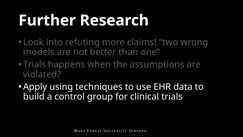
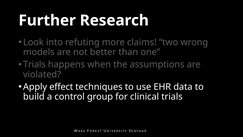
using: using -> effect
